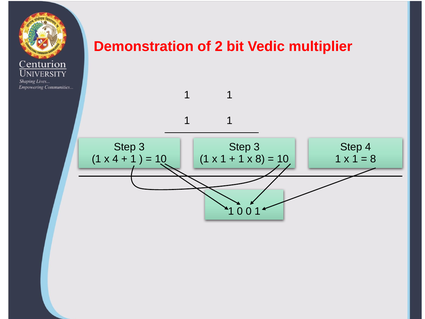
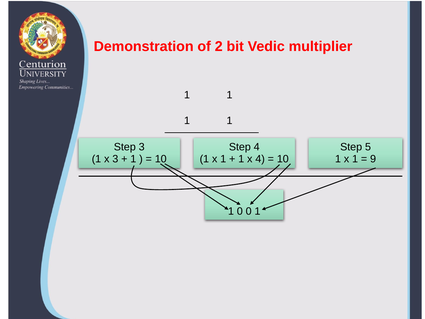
3 at (257, 147): 3 -> 4
Step 4: 4 -> 5
x 4: 4 -> 3
x 8: 8 -> 4
8 at (373, 159): 8 -> 9
